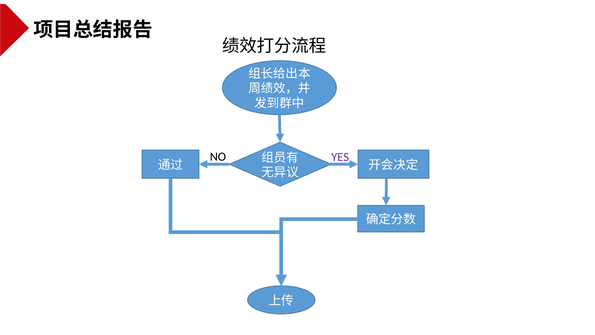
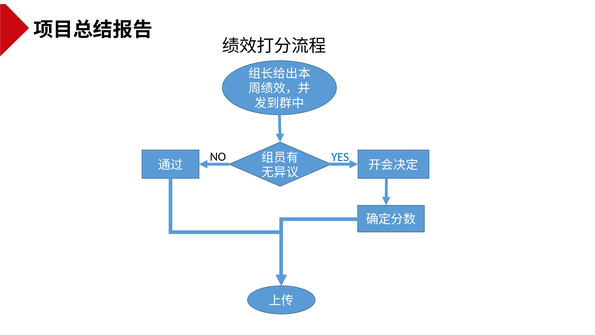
YES colour: purple -> blue
